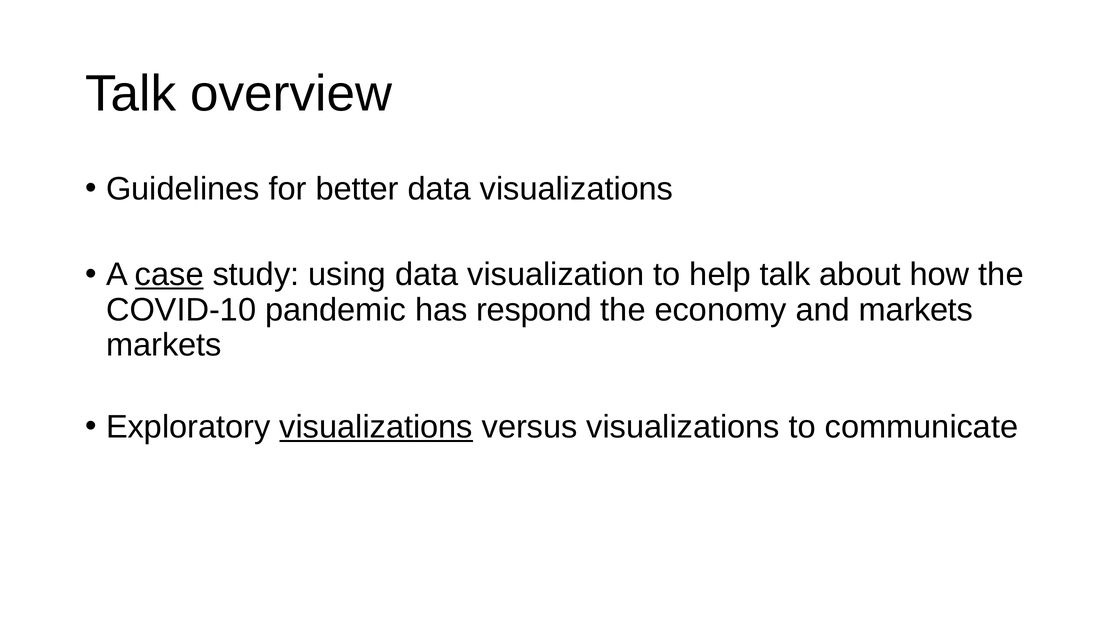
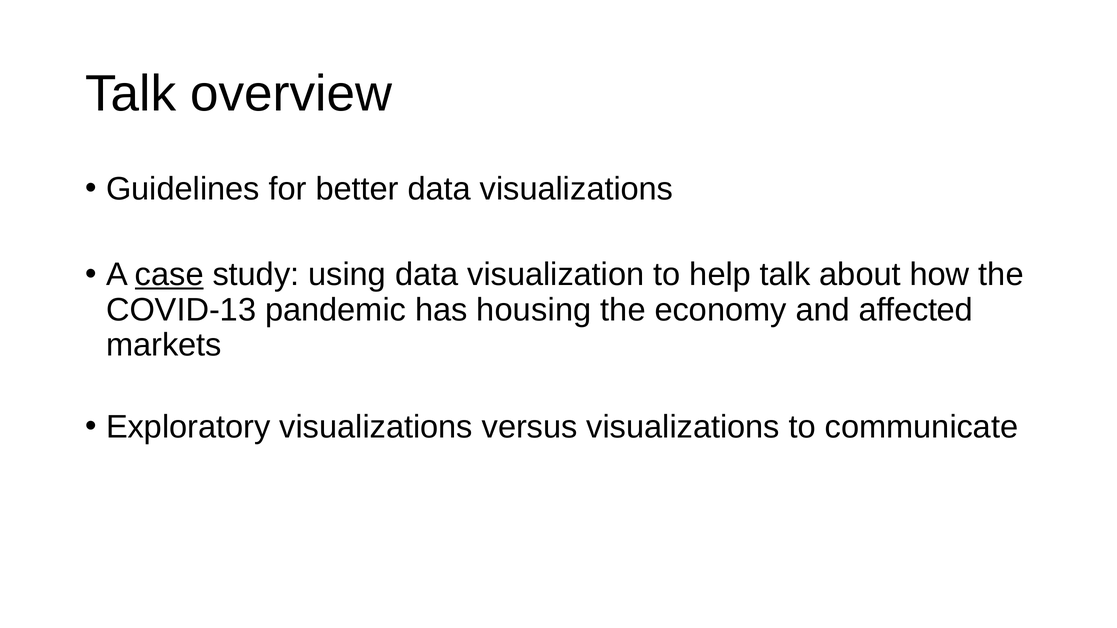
COVID-10: COVID-10 -> COVID-13
respond: respond -> housing
and markets: markets -> affected
visualizations at (376, 427) underline: present -> none
